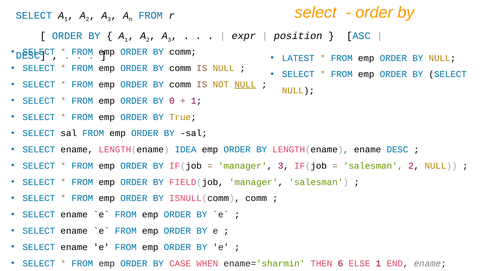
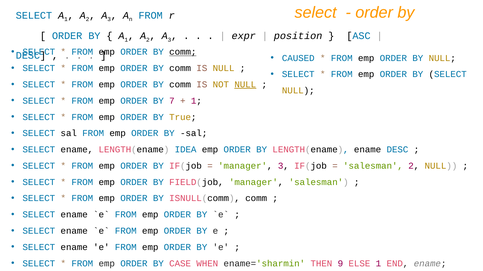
comm at (183, 52) underline: none -> present
LATEST: LATEST -> CAUSED
0: 0 -> 7
6: 6 -> 9
